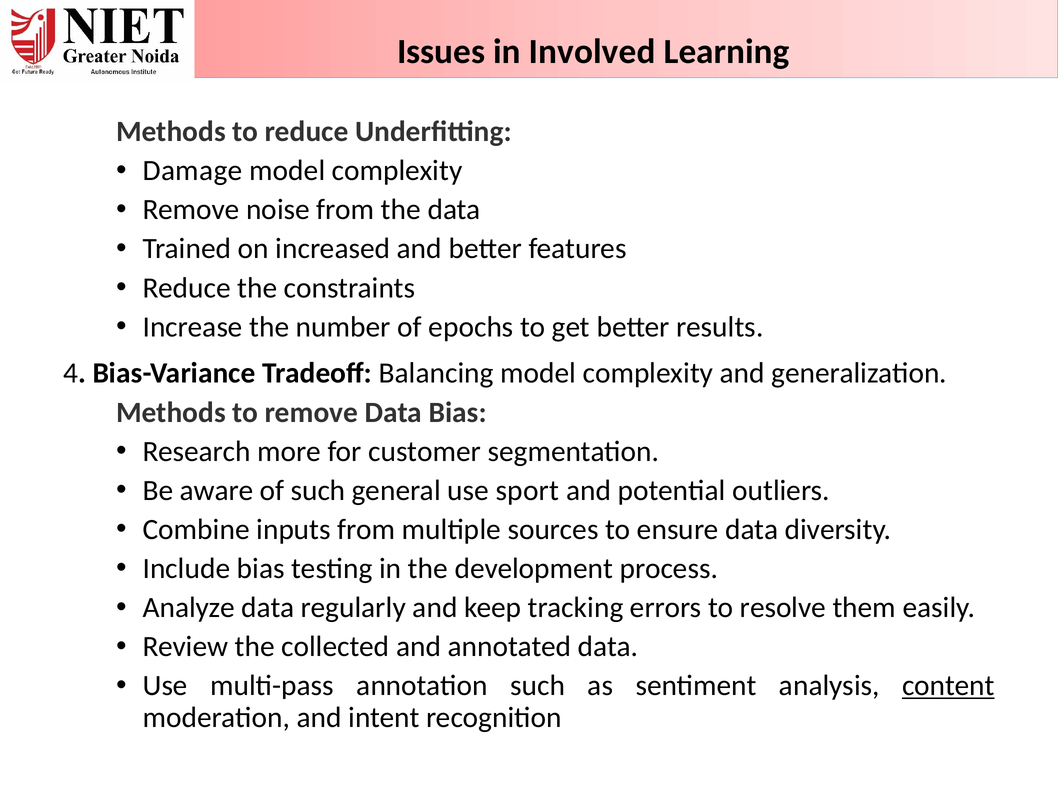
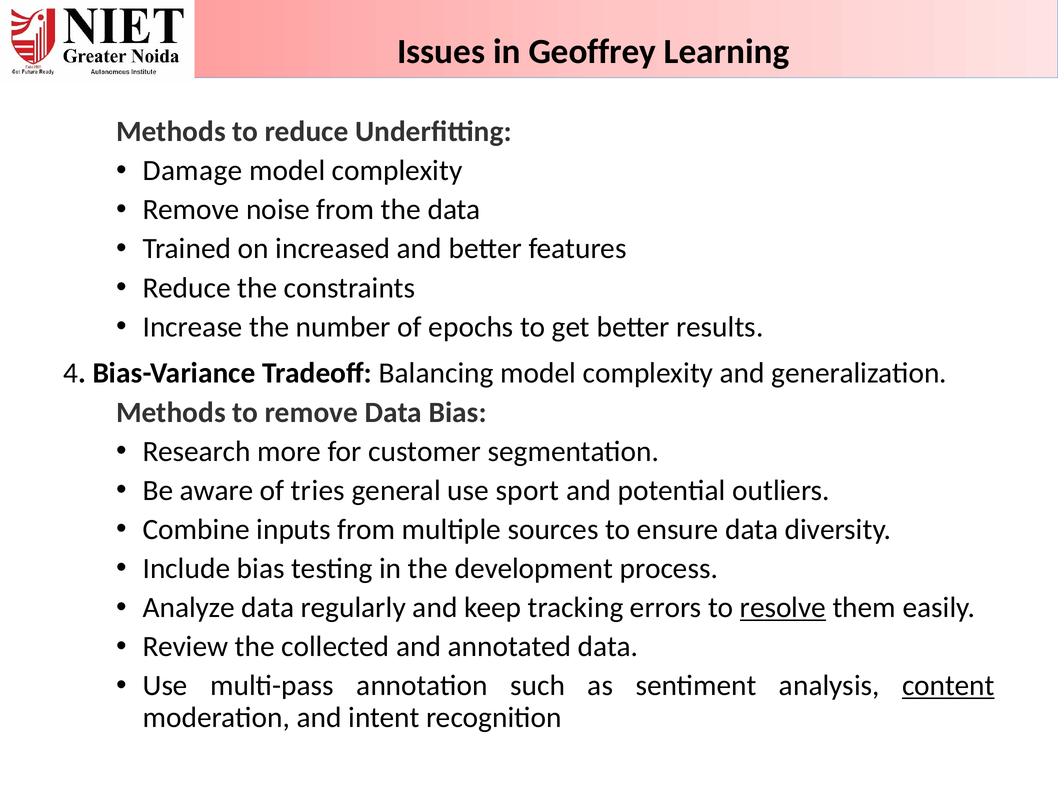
Involved: Involved -> Geoffrey
of such: such -> tries
resolve underline: none -> present
